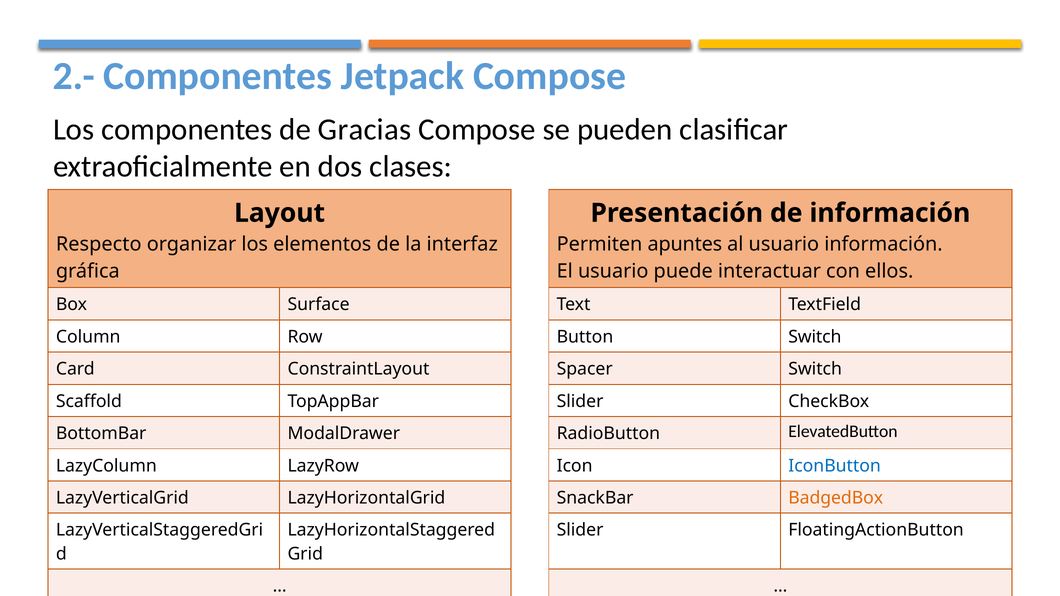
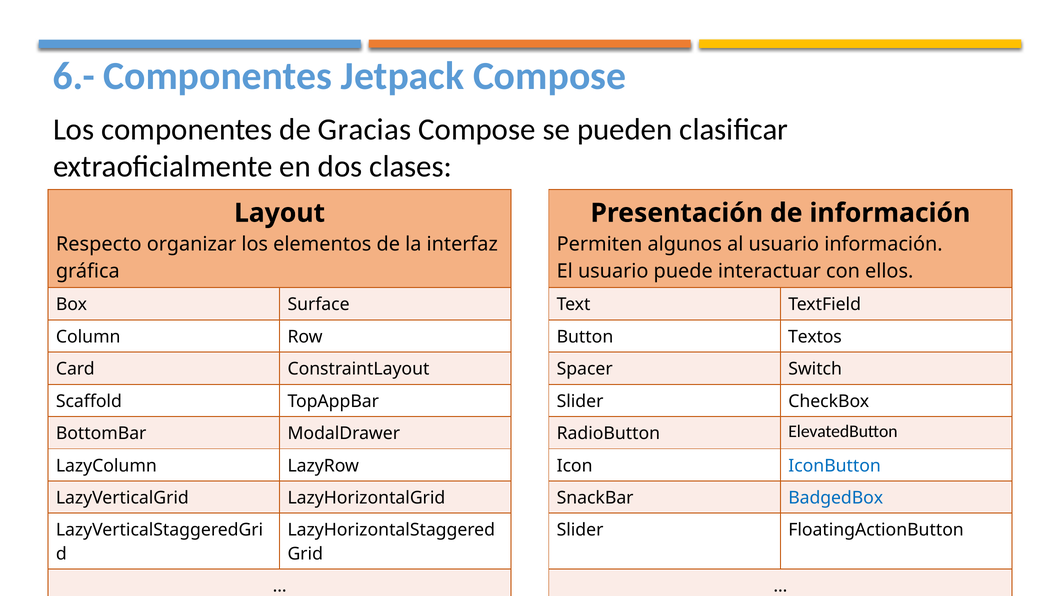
2.-: 2.- -> 6.-
apuntes: apuntes -> algunos
Button Switch: Switch -> Textos
BadgedBox colour: orange -> blue
